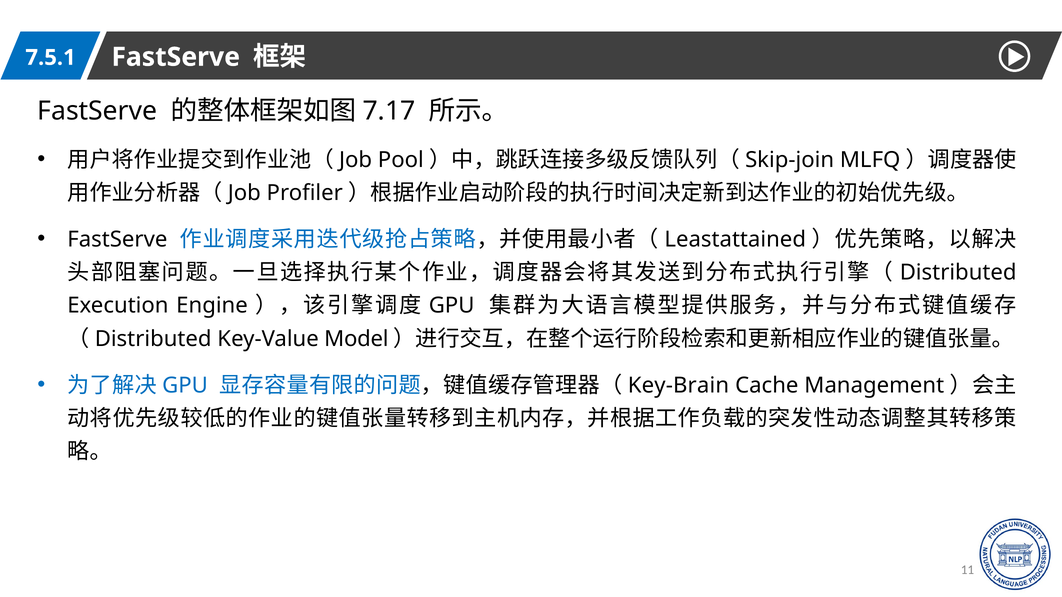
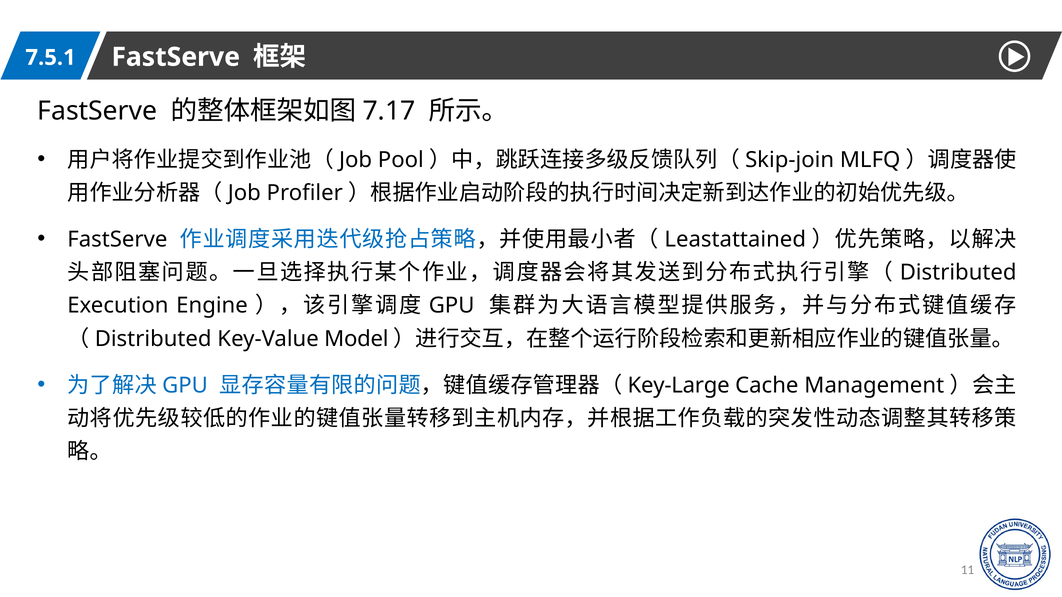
Key-Brain: Key-Brain -> Key-Large
